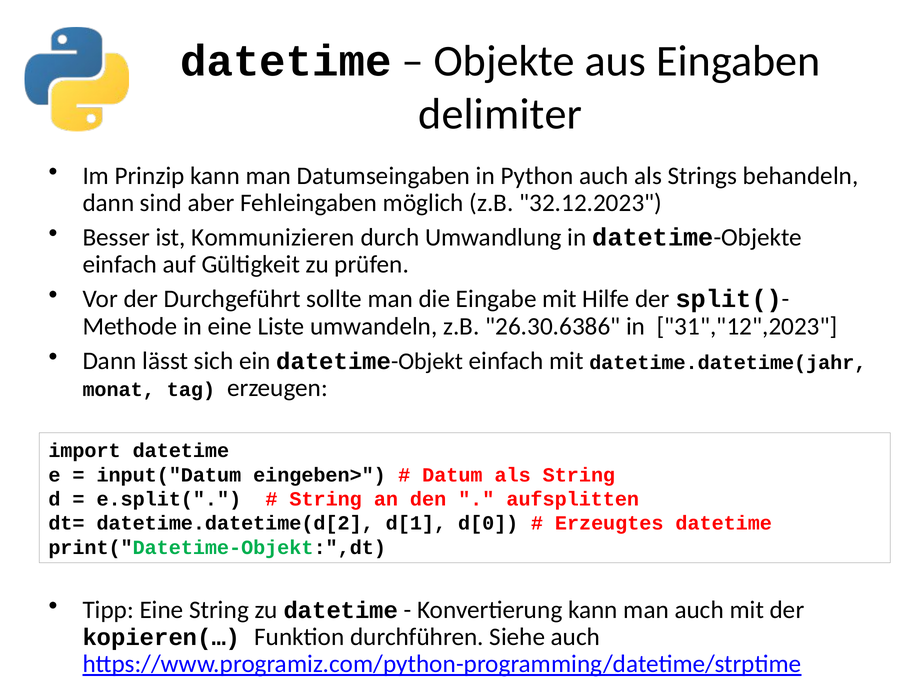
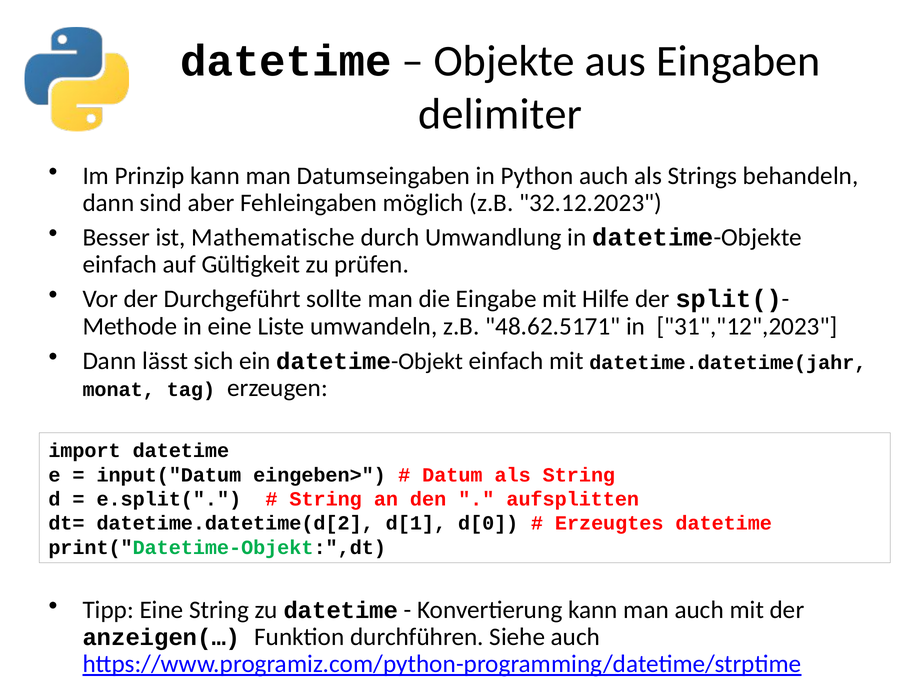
Kommunizieren: Kommunizieren -> Mathematische
26.30.6386: 26.30.6386 -> 48.62.5171
kopieren(…: kopieren(… -> anzeigen(…
